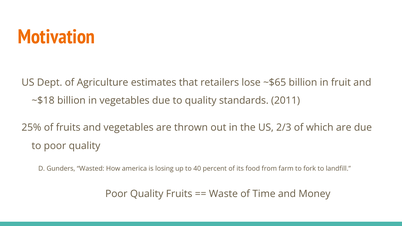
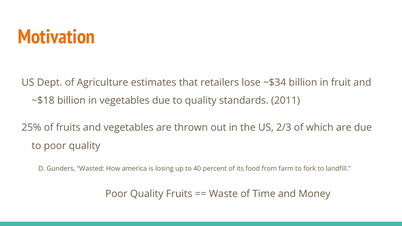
~$65: ~$65 -> ~$34
